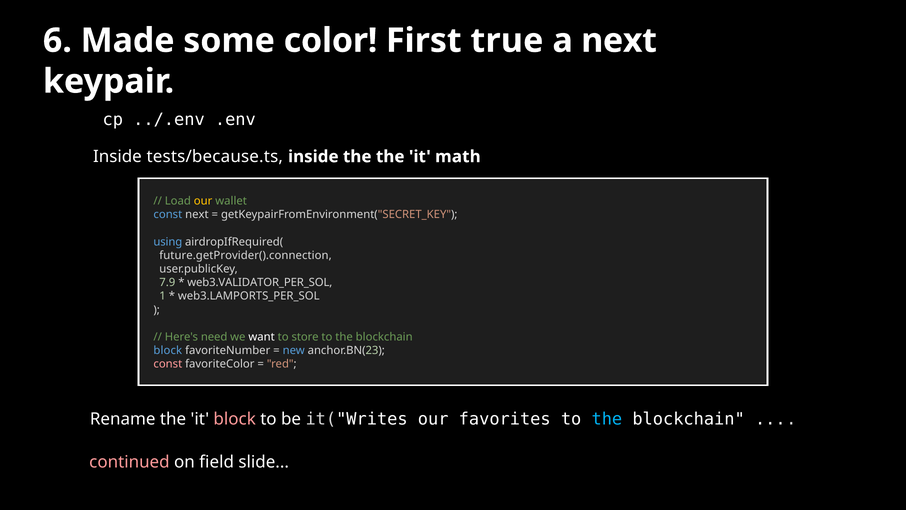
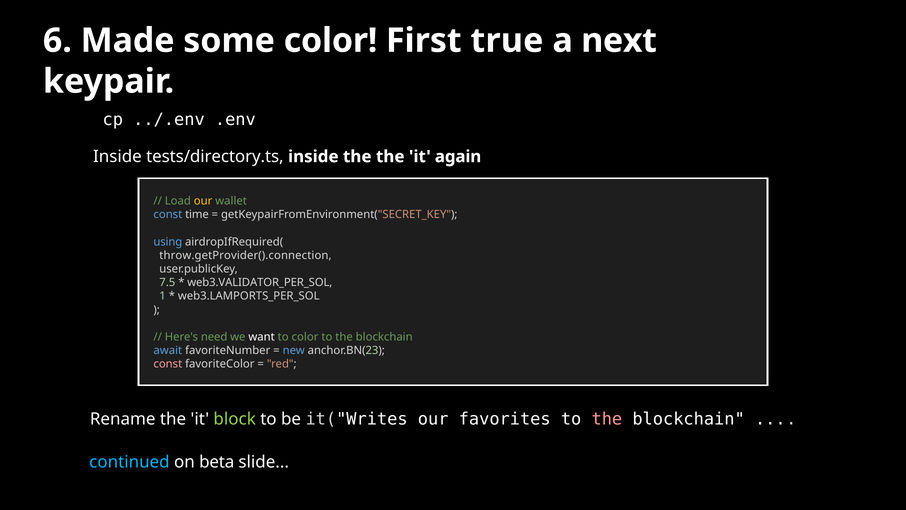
tests/because.ts: tests/because.ts -> tests/directory.ts
math: math -> again
const next: next -> time
future.getProvider().connection: future.getProvider().connection -> throw.getProvider().connection
7.9: 7.9 -> 7.5
to store: store -> color
block at (168, 350): block -> await
block at (235, 419) colour: pink -> light green
the at (607, 419) colour: light blue -> pink
continued colour: pink -> light blue
field: field -> beta
